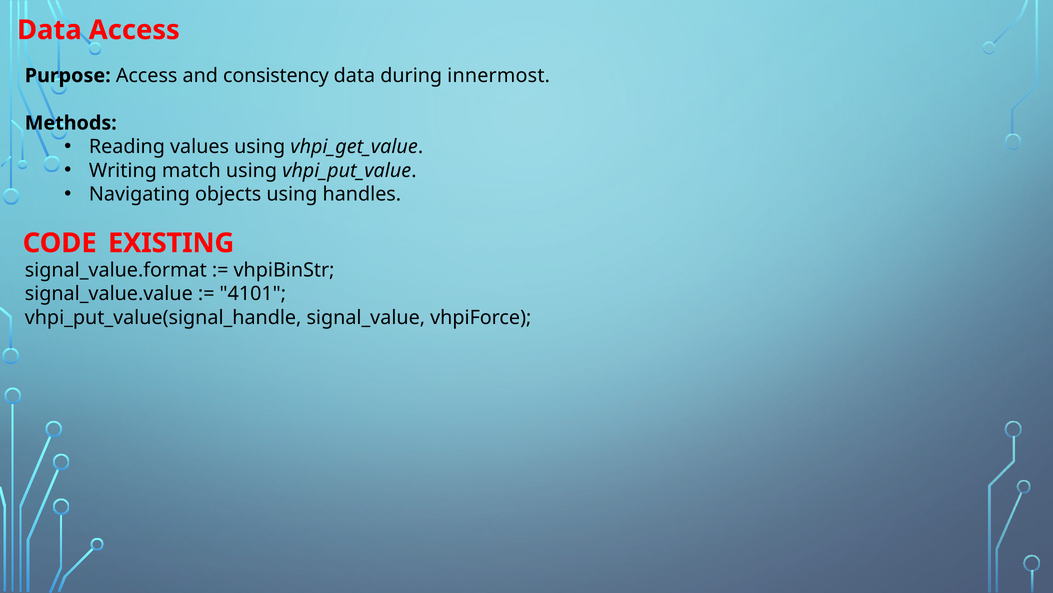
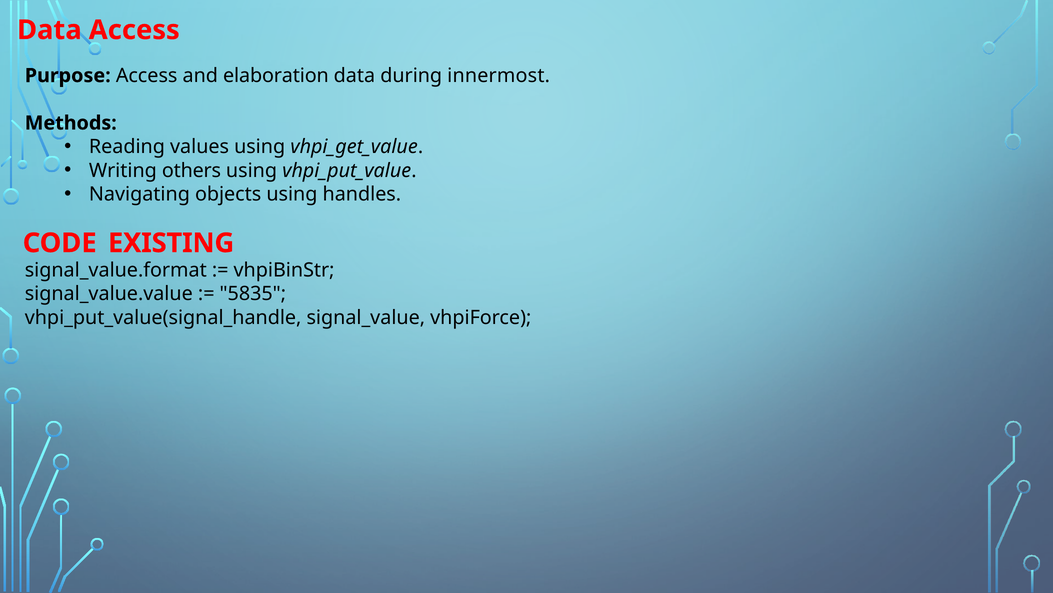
consistency: consistency -> elaboration
match: match -> others
4101: 4101 -> 5835
